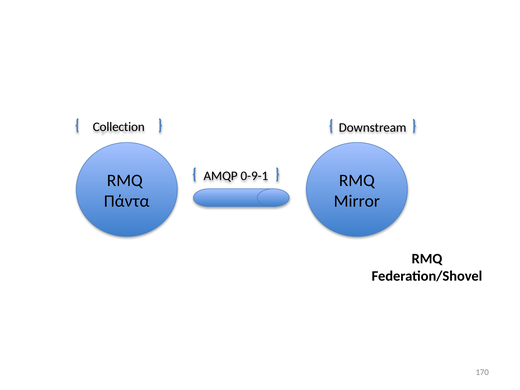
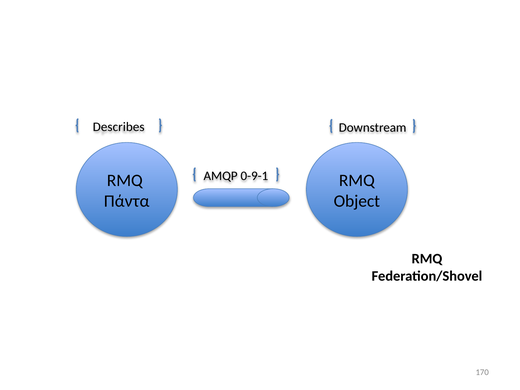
Collection: Collection -> Describes
Mirror: Mirror -> Object
